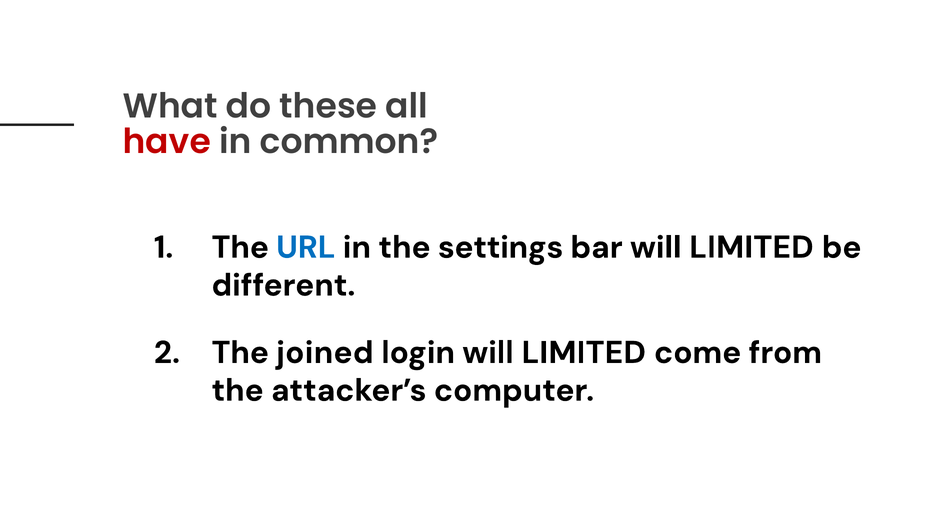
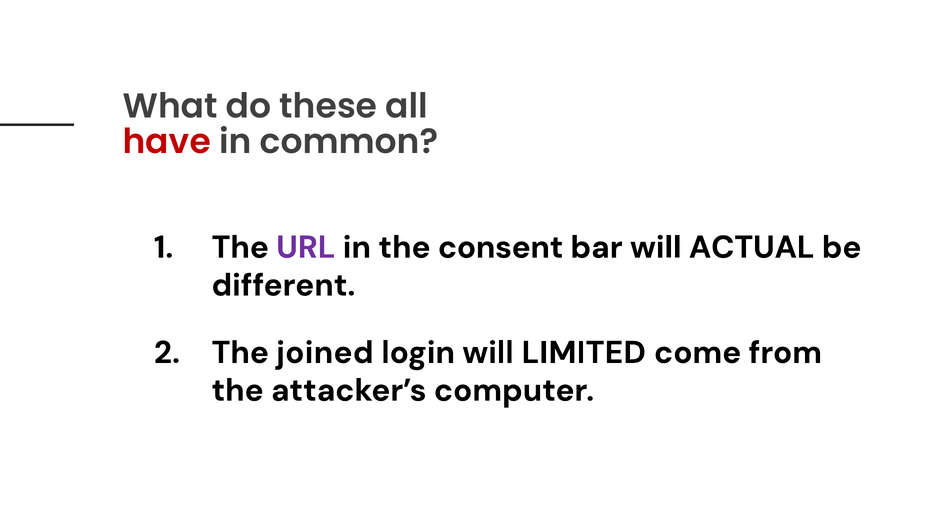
URL colour: blue -> purple
settings: settings -> consent
bar will LIMITED: LIMITED -> ACTUAL
